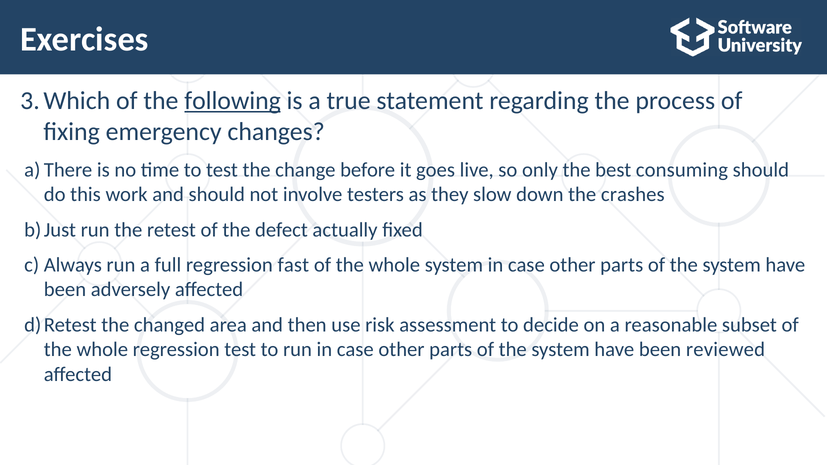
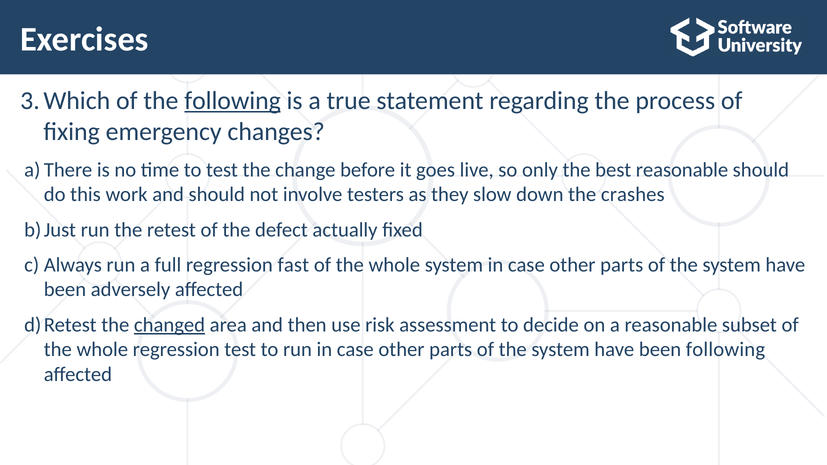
best consuming: consuming -> reasonable
changed underline: none -> present
been reviewed: reviewed -> following
